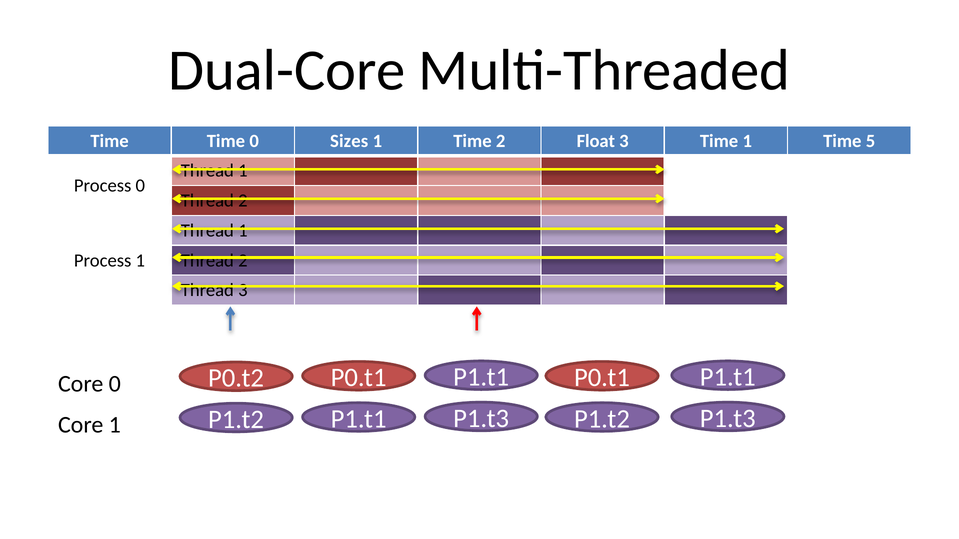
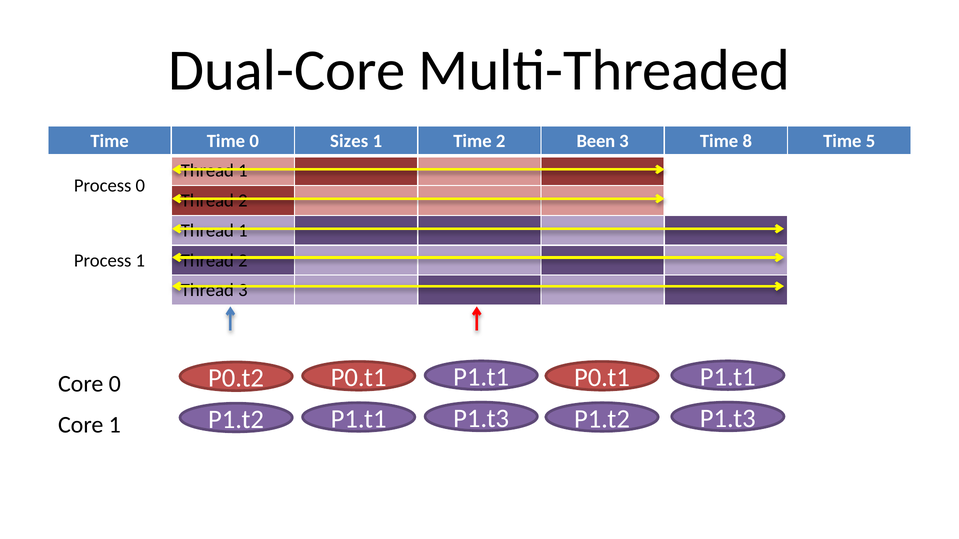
Float: Float -> Been
Time 1: 1 -> 8
